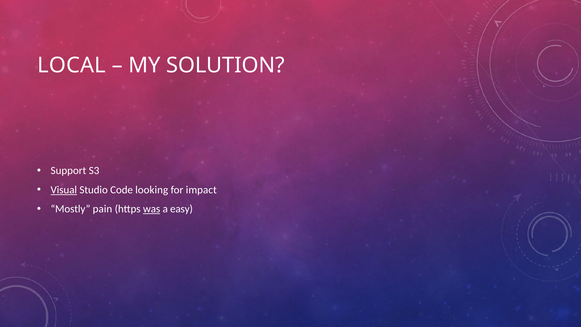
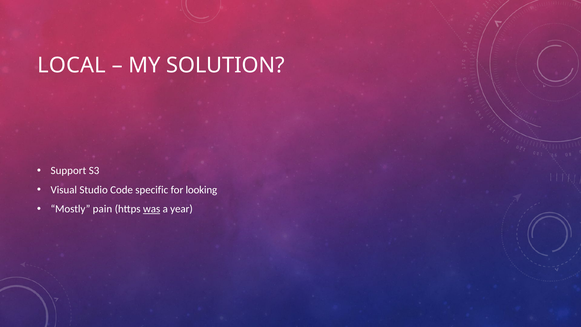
Visual underline: present -> none
looking: looking -> specific
impact: impact -> looking
easy: easy -> year
